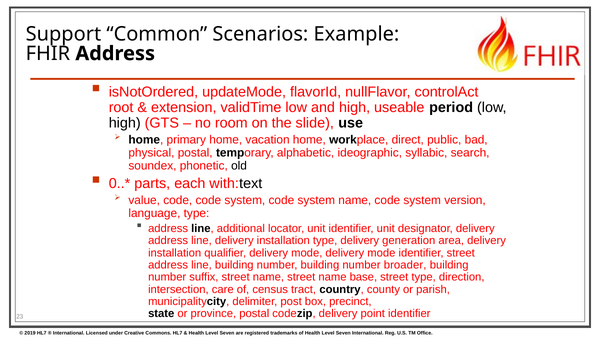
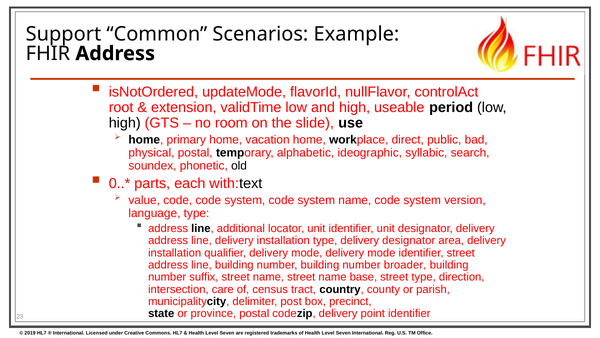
delivery generation: generation -> designator
